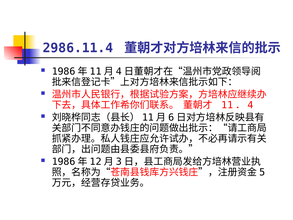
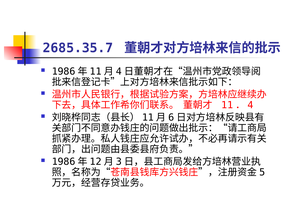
2986.11.4: 2986.11.4 -> 2685.35.7
